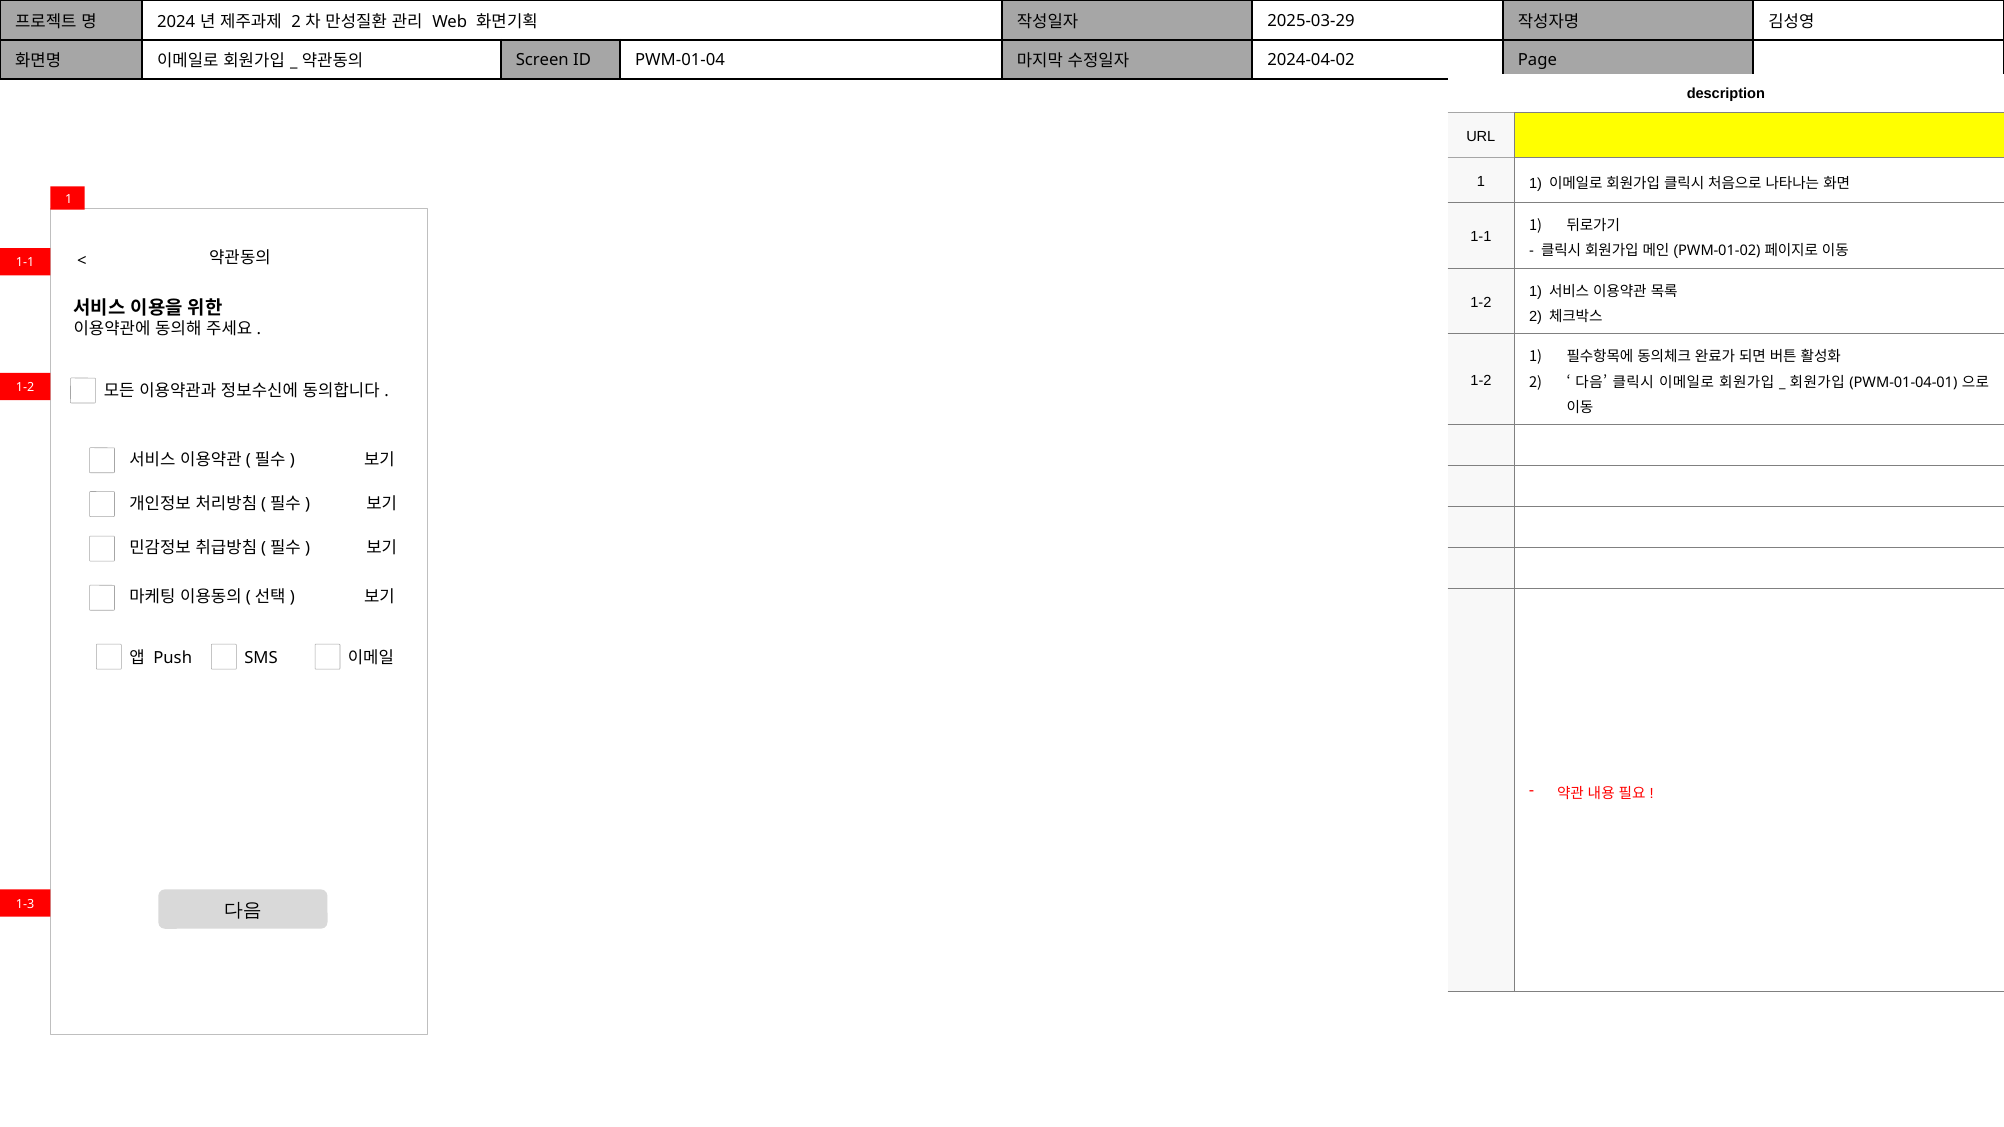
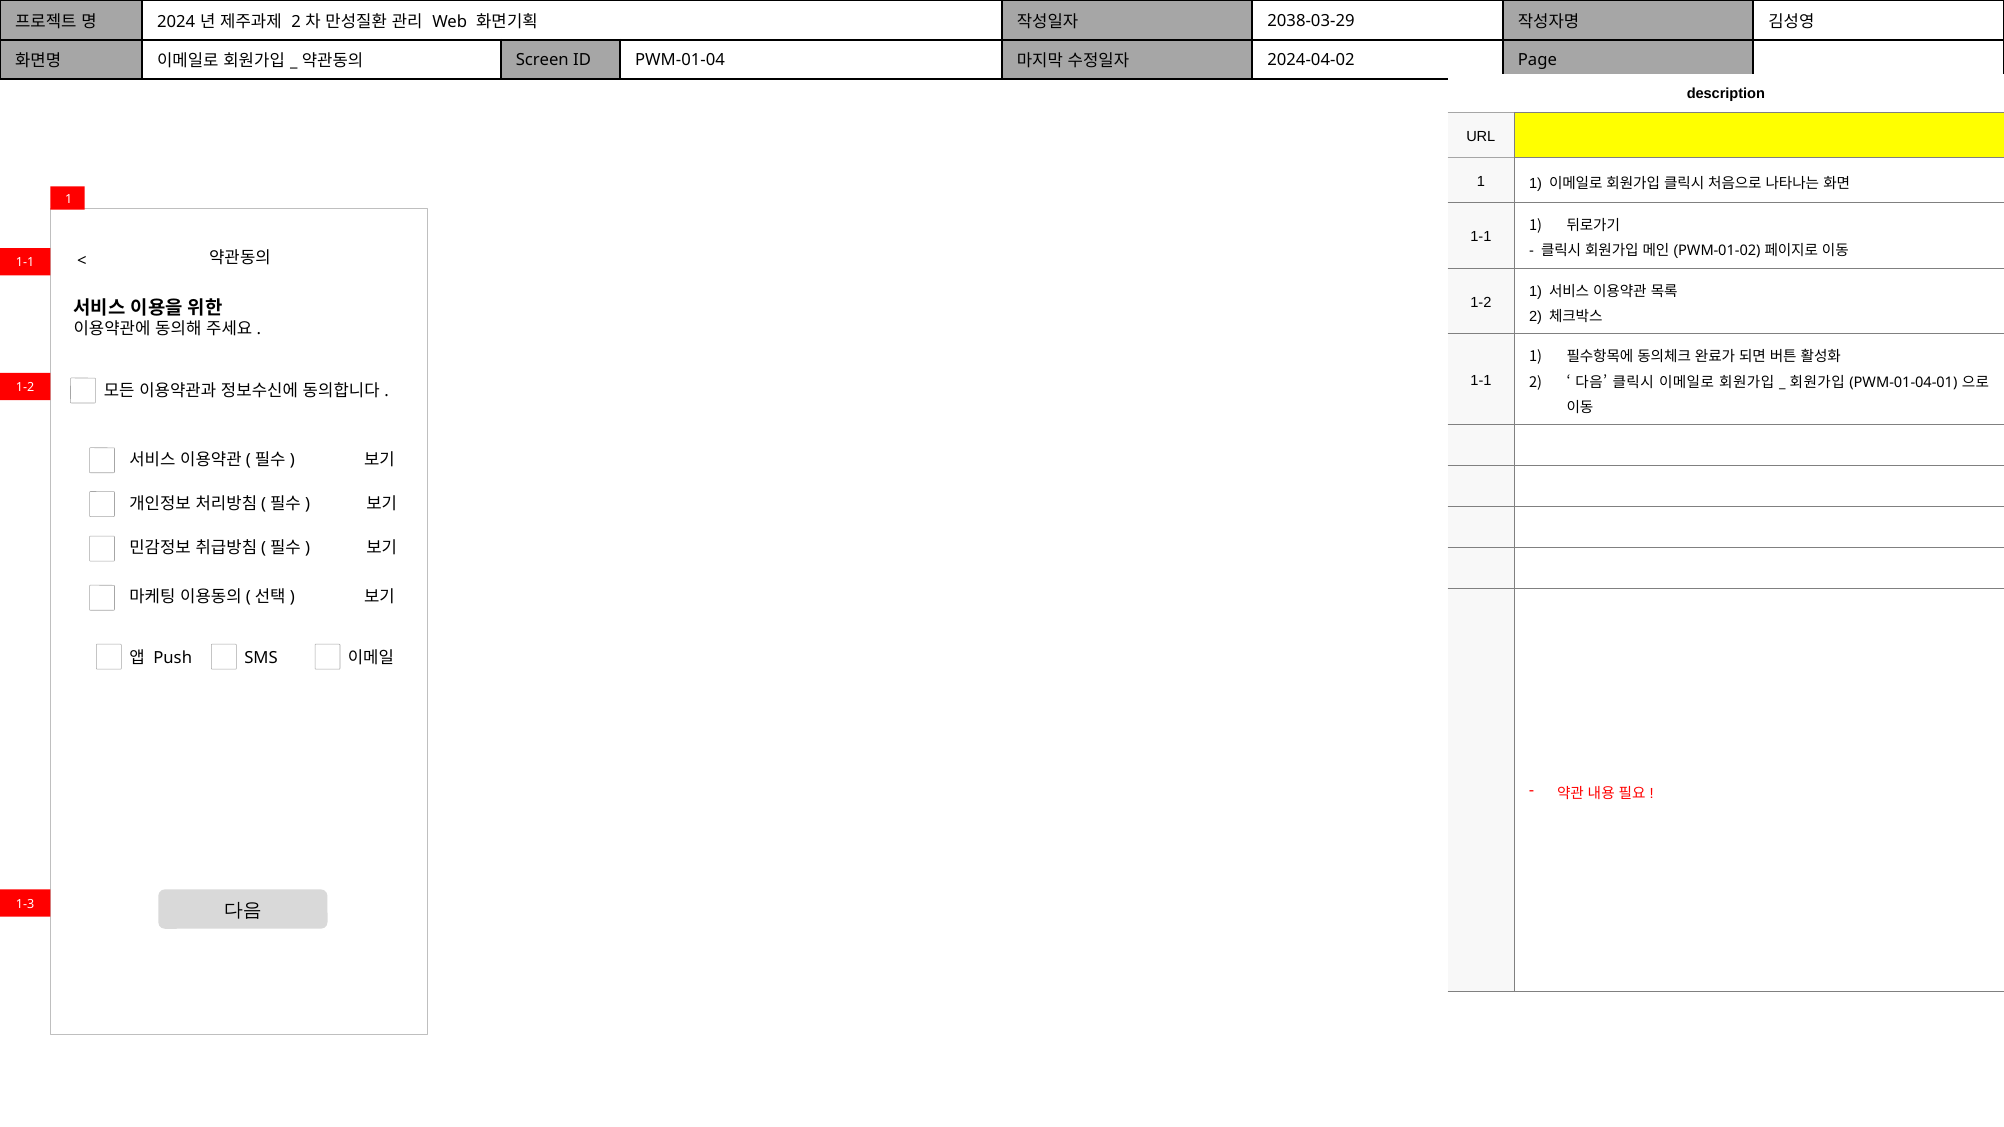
2025-03-29: 2025-03-29 -> 2038-03-29
1-2 at (1481, 381): 1-2 -> 1-1
